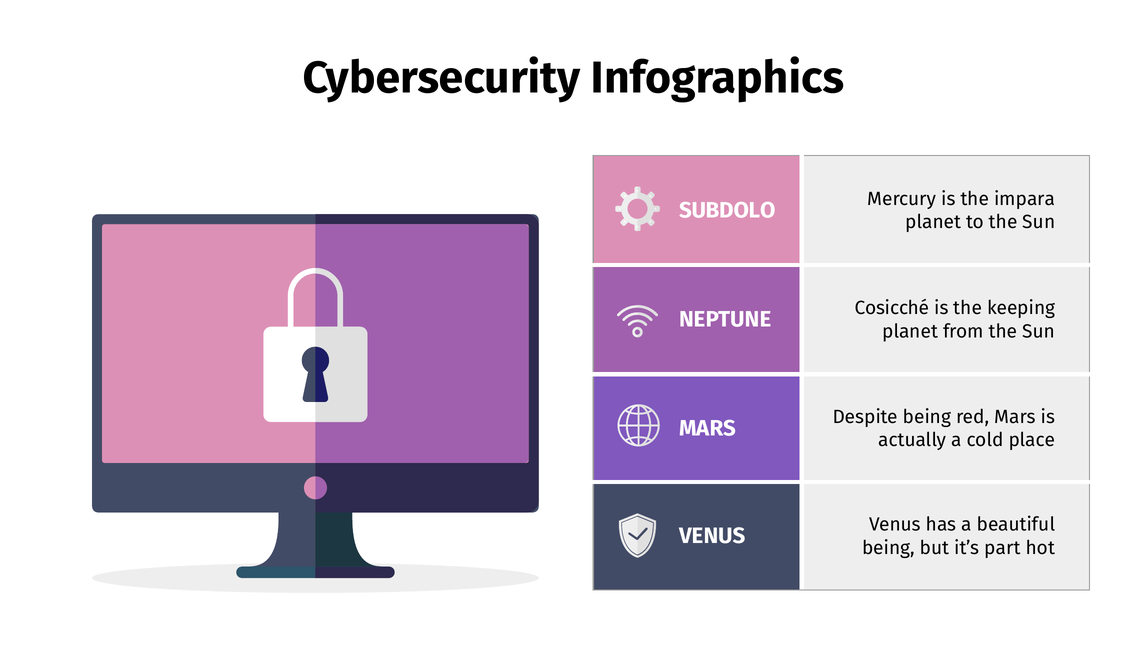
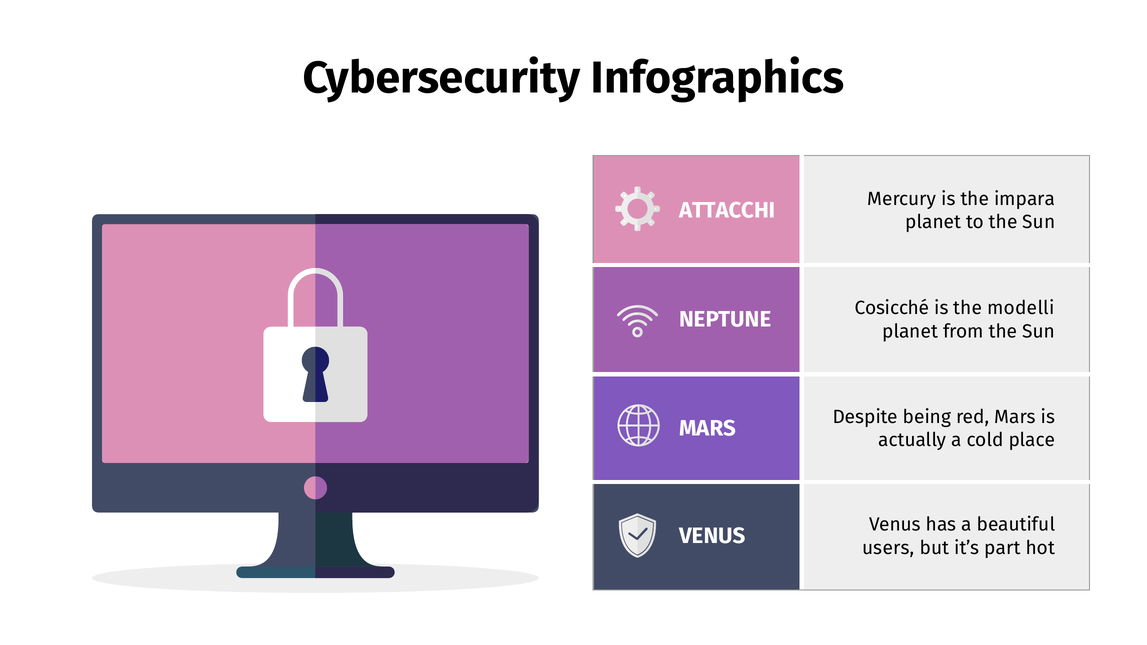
SUBDOLO: SUBDOLO -> ATTACCHI
keeping: keeping -> modelli
being at (888, 548): being -> users
